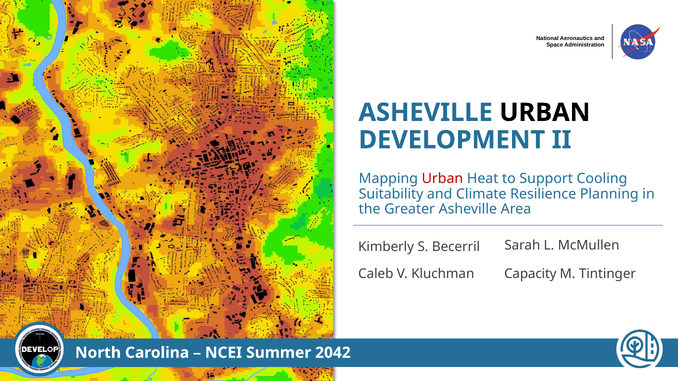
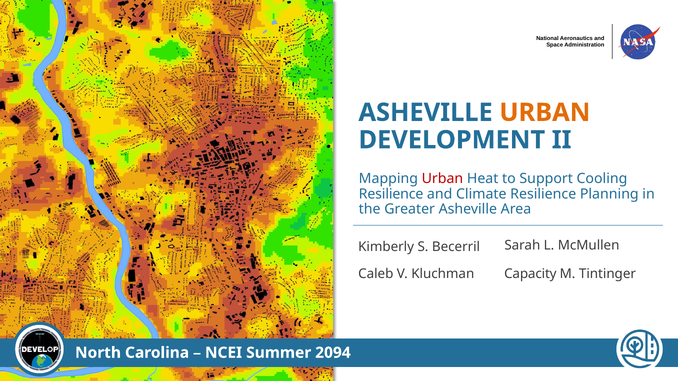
URBAN at (545, 113) colour: black -> orange
Suitability at (391, 194): Suitability -> Resilience
2042: 2042 -> 2094
